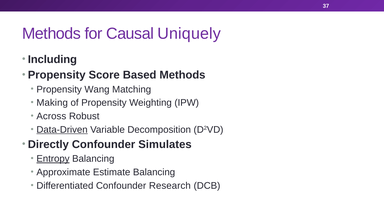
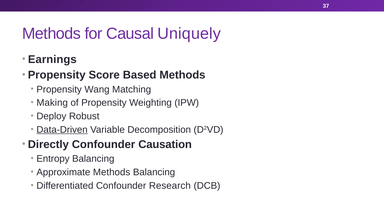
Including: Including -> Earnings
Across: Across -> Deploy
Simulates: Simulates -> Causation
Entropy underline: present -> none
Approximate Estimate: Estimate -> Methods
